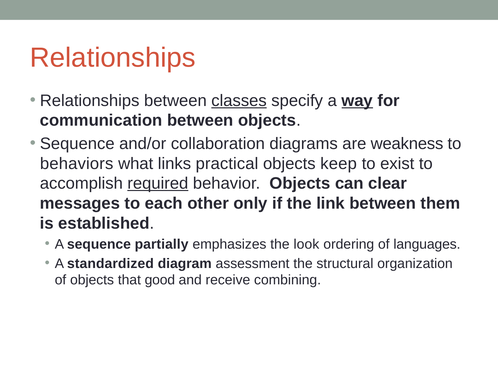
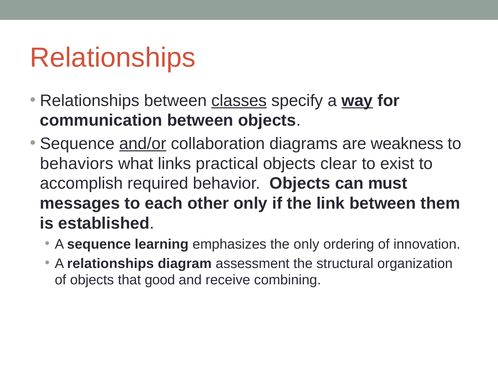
and/or underline: none -> present
keep: keep -> clear
required underline: present -> none
clear: clear -> must
partially: partially -> learning
the look: look -> only
languages: languages -> innovation
A standardized: standardized -> relationships
